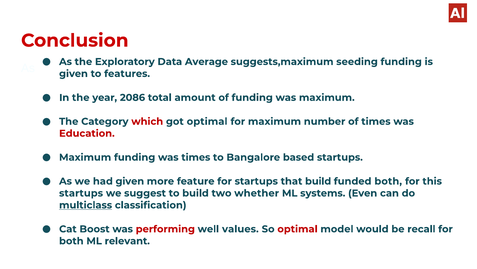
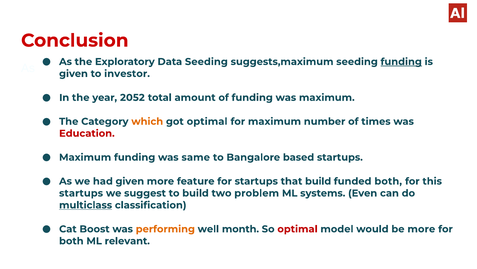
Data Average: Average -> Seeding
funding at (401, 62) underline: none -> present
features: features -> investor
2086: 2086 -> 2052
which colour: red -> orange
was times: times -> same
whether: whether -> problem
performing colour: red -> orange
values: values -> month
be recall: recall -> more
